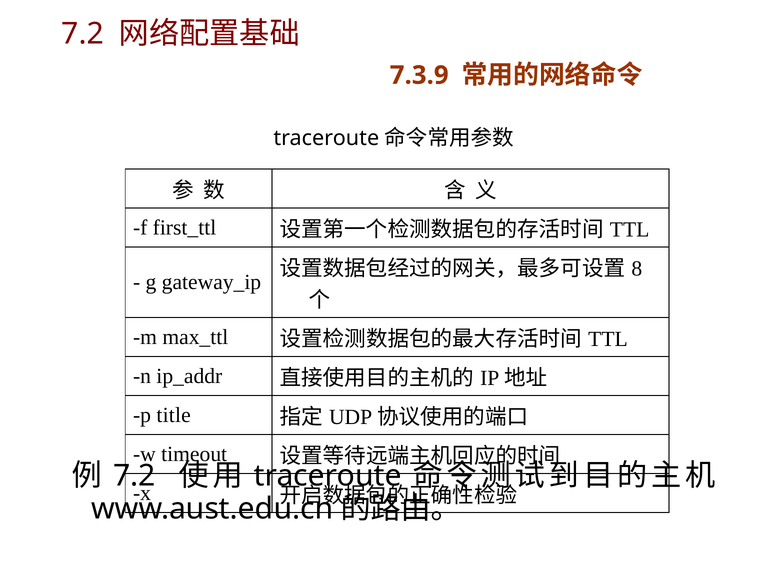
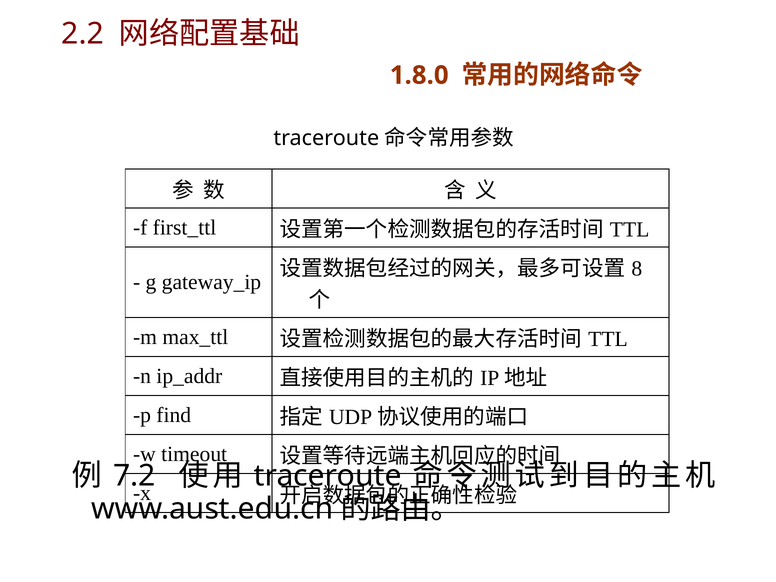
7.2 at (83, 34): 7.2 -> 2.2
7.3.9: 7.3.9 -> 1.8.0
title: title -> find
